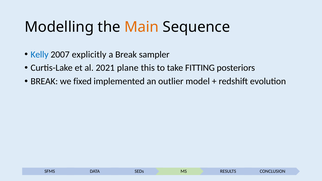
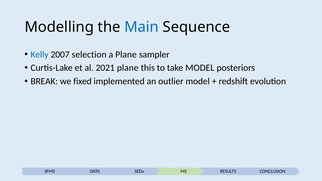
Main colour: orange -> blue
explicitly: explicitly -> selection
a Break: Break -> Plane
take FITTING: FITTING -> MODEL
